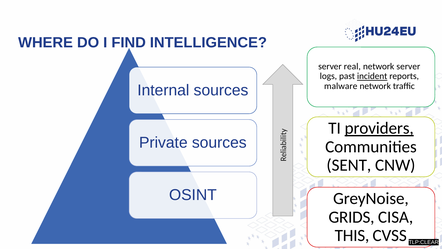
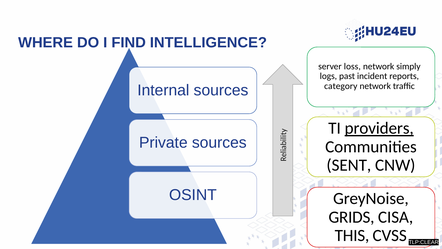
real: real -> loss
network server: server -> simply
incident underline: present -> none
malware: malware -> category
